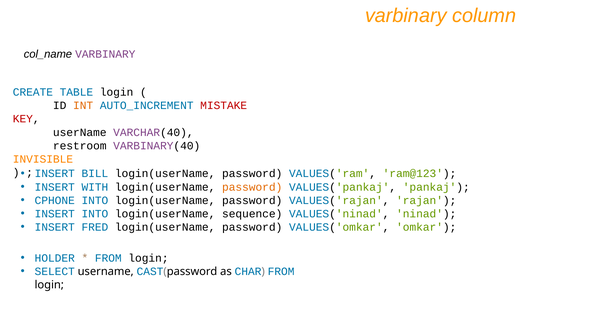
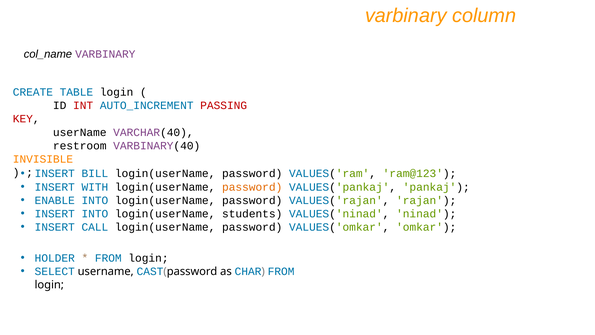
INT colour: orange -> red
MISTAKE: MISTAKE -> PASSING
CPHONE: CPHONE -> ENABLE
sequence: sequence -> students
FRED: FRED -> CALL
